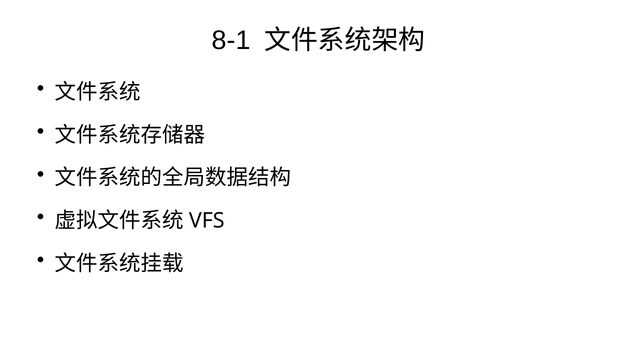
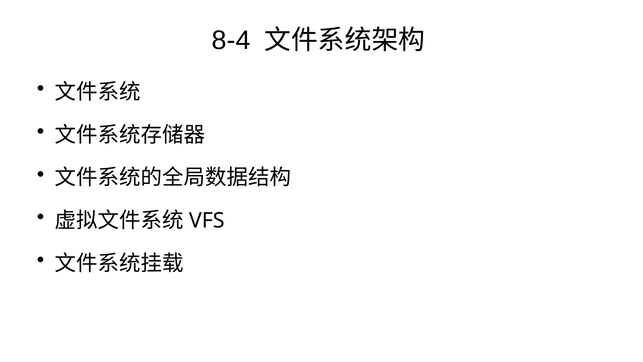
8-1: 8-1 -> 8-4
